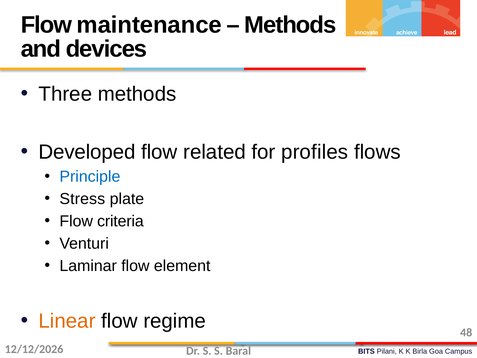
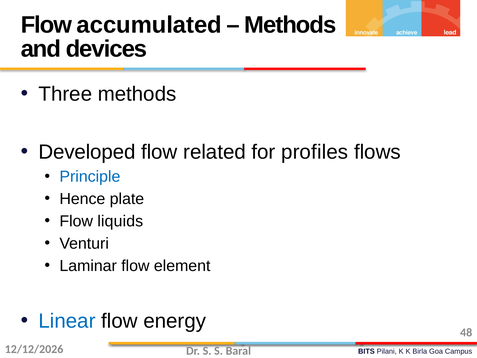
maintenance: maintenance -> accumulated
Stress: Stress -> Hence
criteria: criteria -> liquids
Linear colour: orange -> blue
regime: regime -> energy
